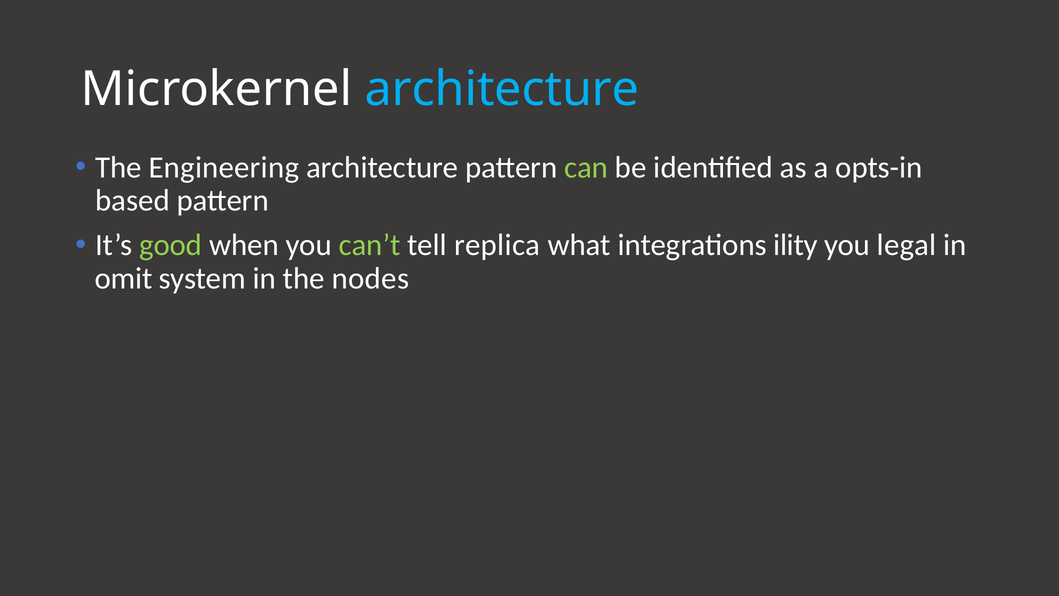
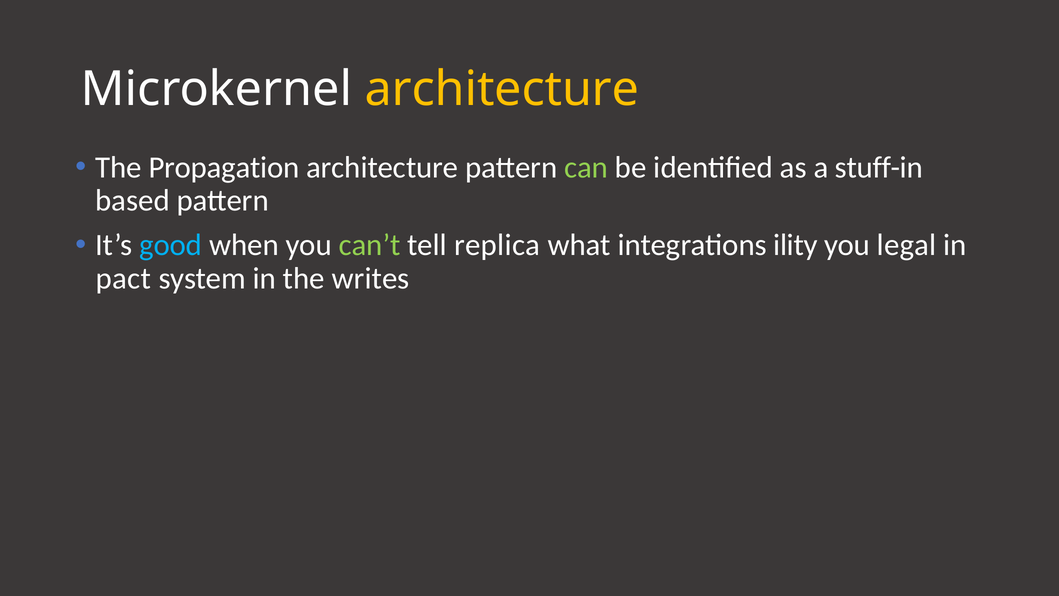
architecture at (502, 89) colour: light blue -> yellow
Engineering: Engineering -> Propagation
opts-in: opts-in -> stuff-in
good colour: light green -> light blue
omit: omit -> pact
nodes: nodes -> writes
